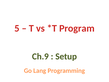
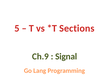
Program: Program -> Sections
Setup: Setup -> Signal
